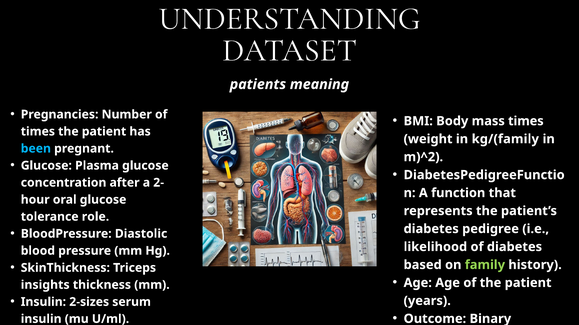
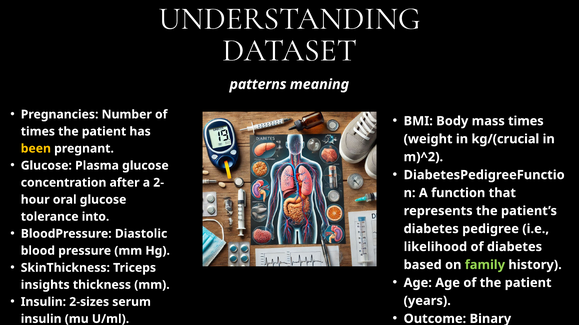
patients: patients -> patterns
kg/(family: kg/(family -> kg/(crucial
been colour: light blue -> yellow
role: role -> into
